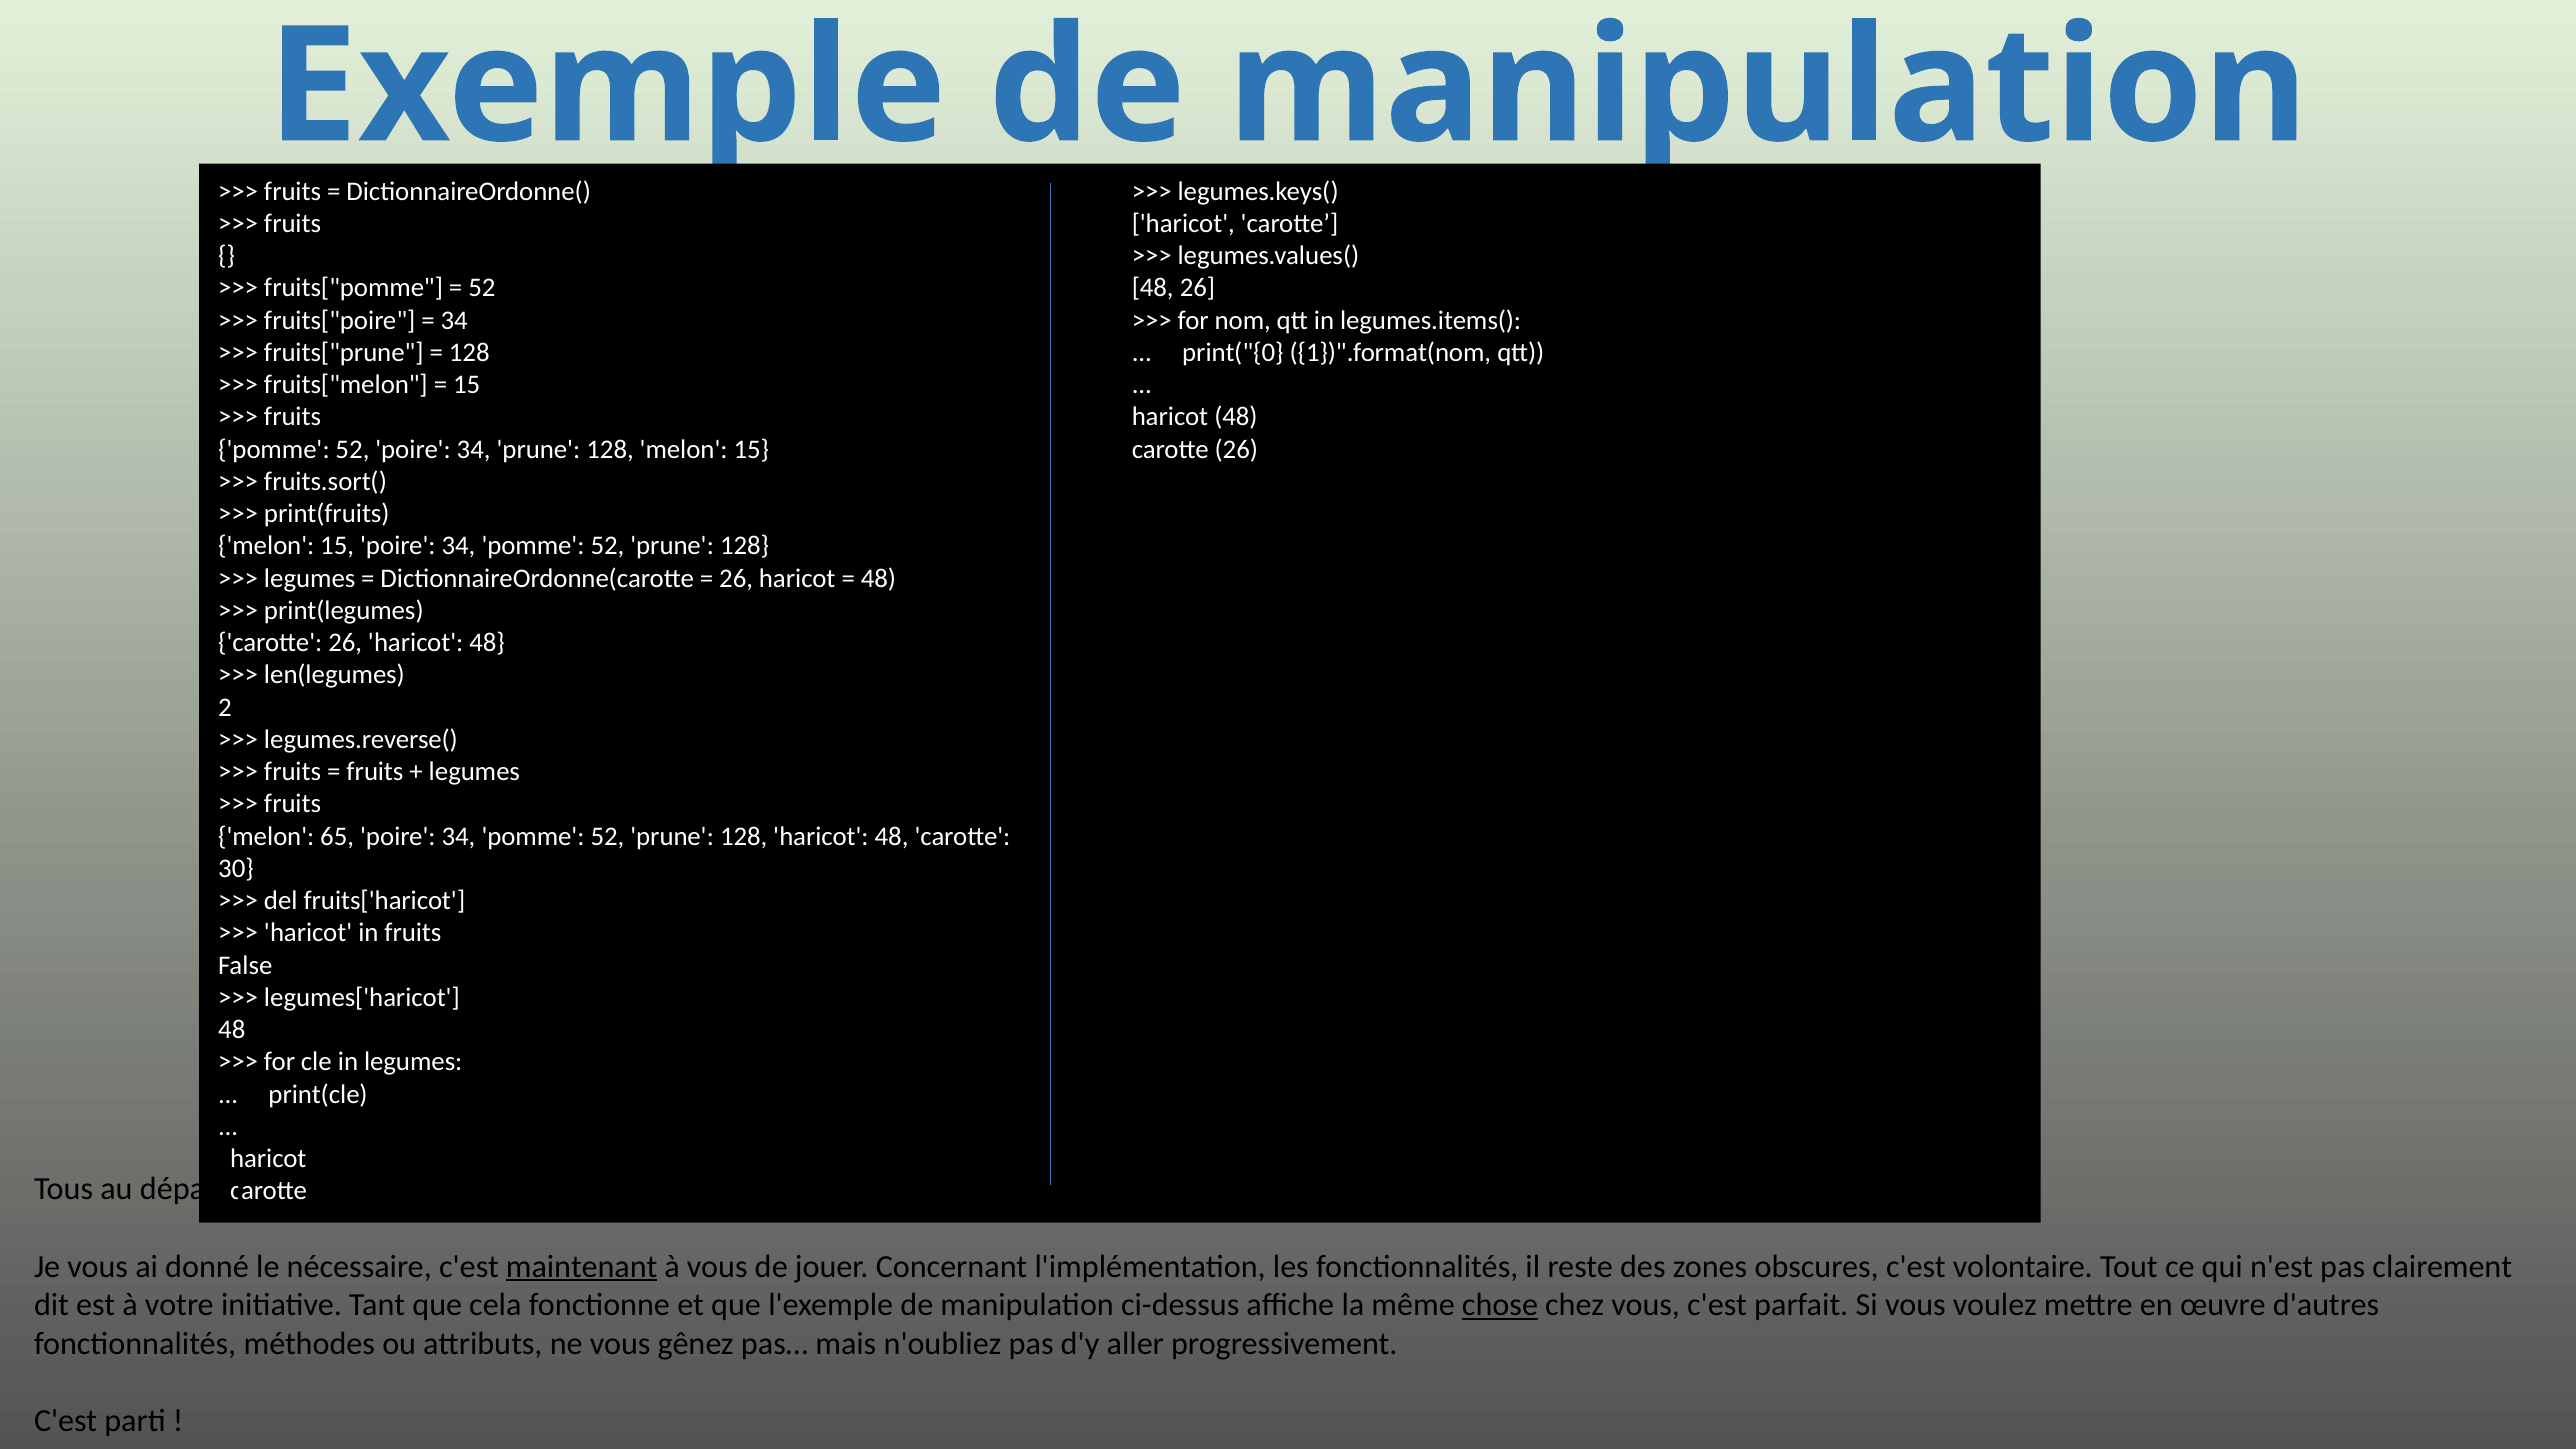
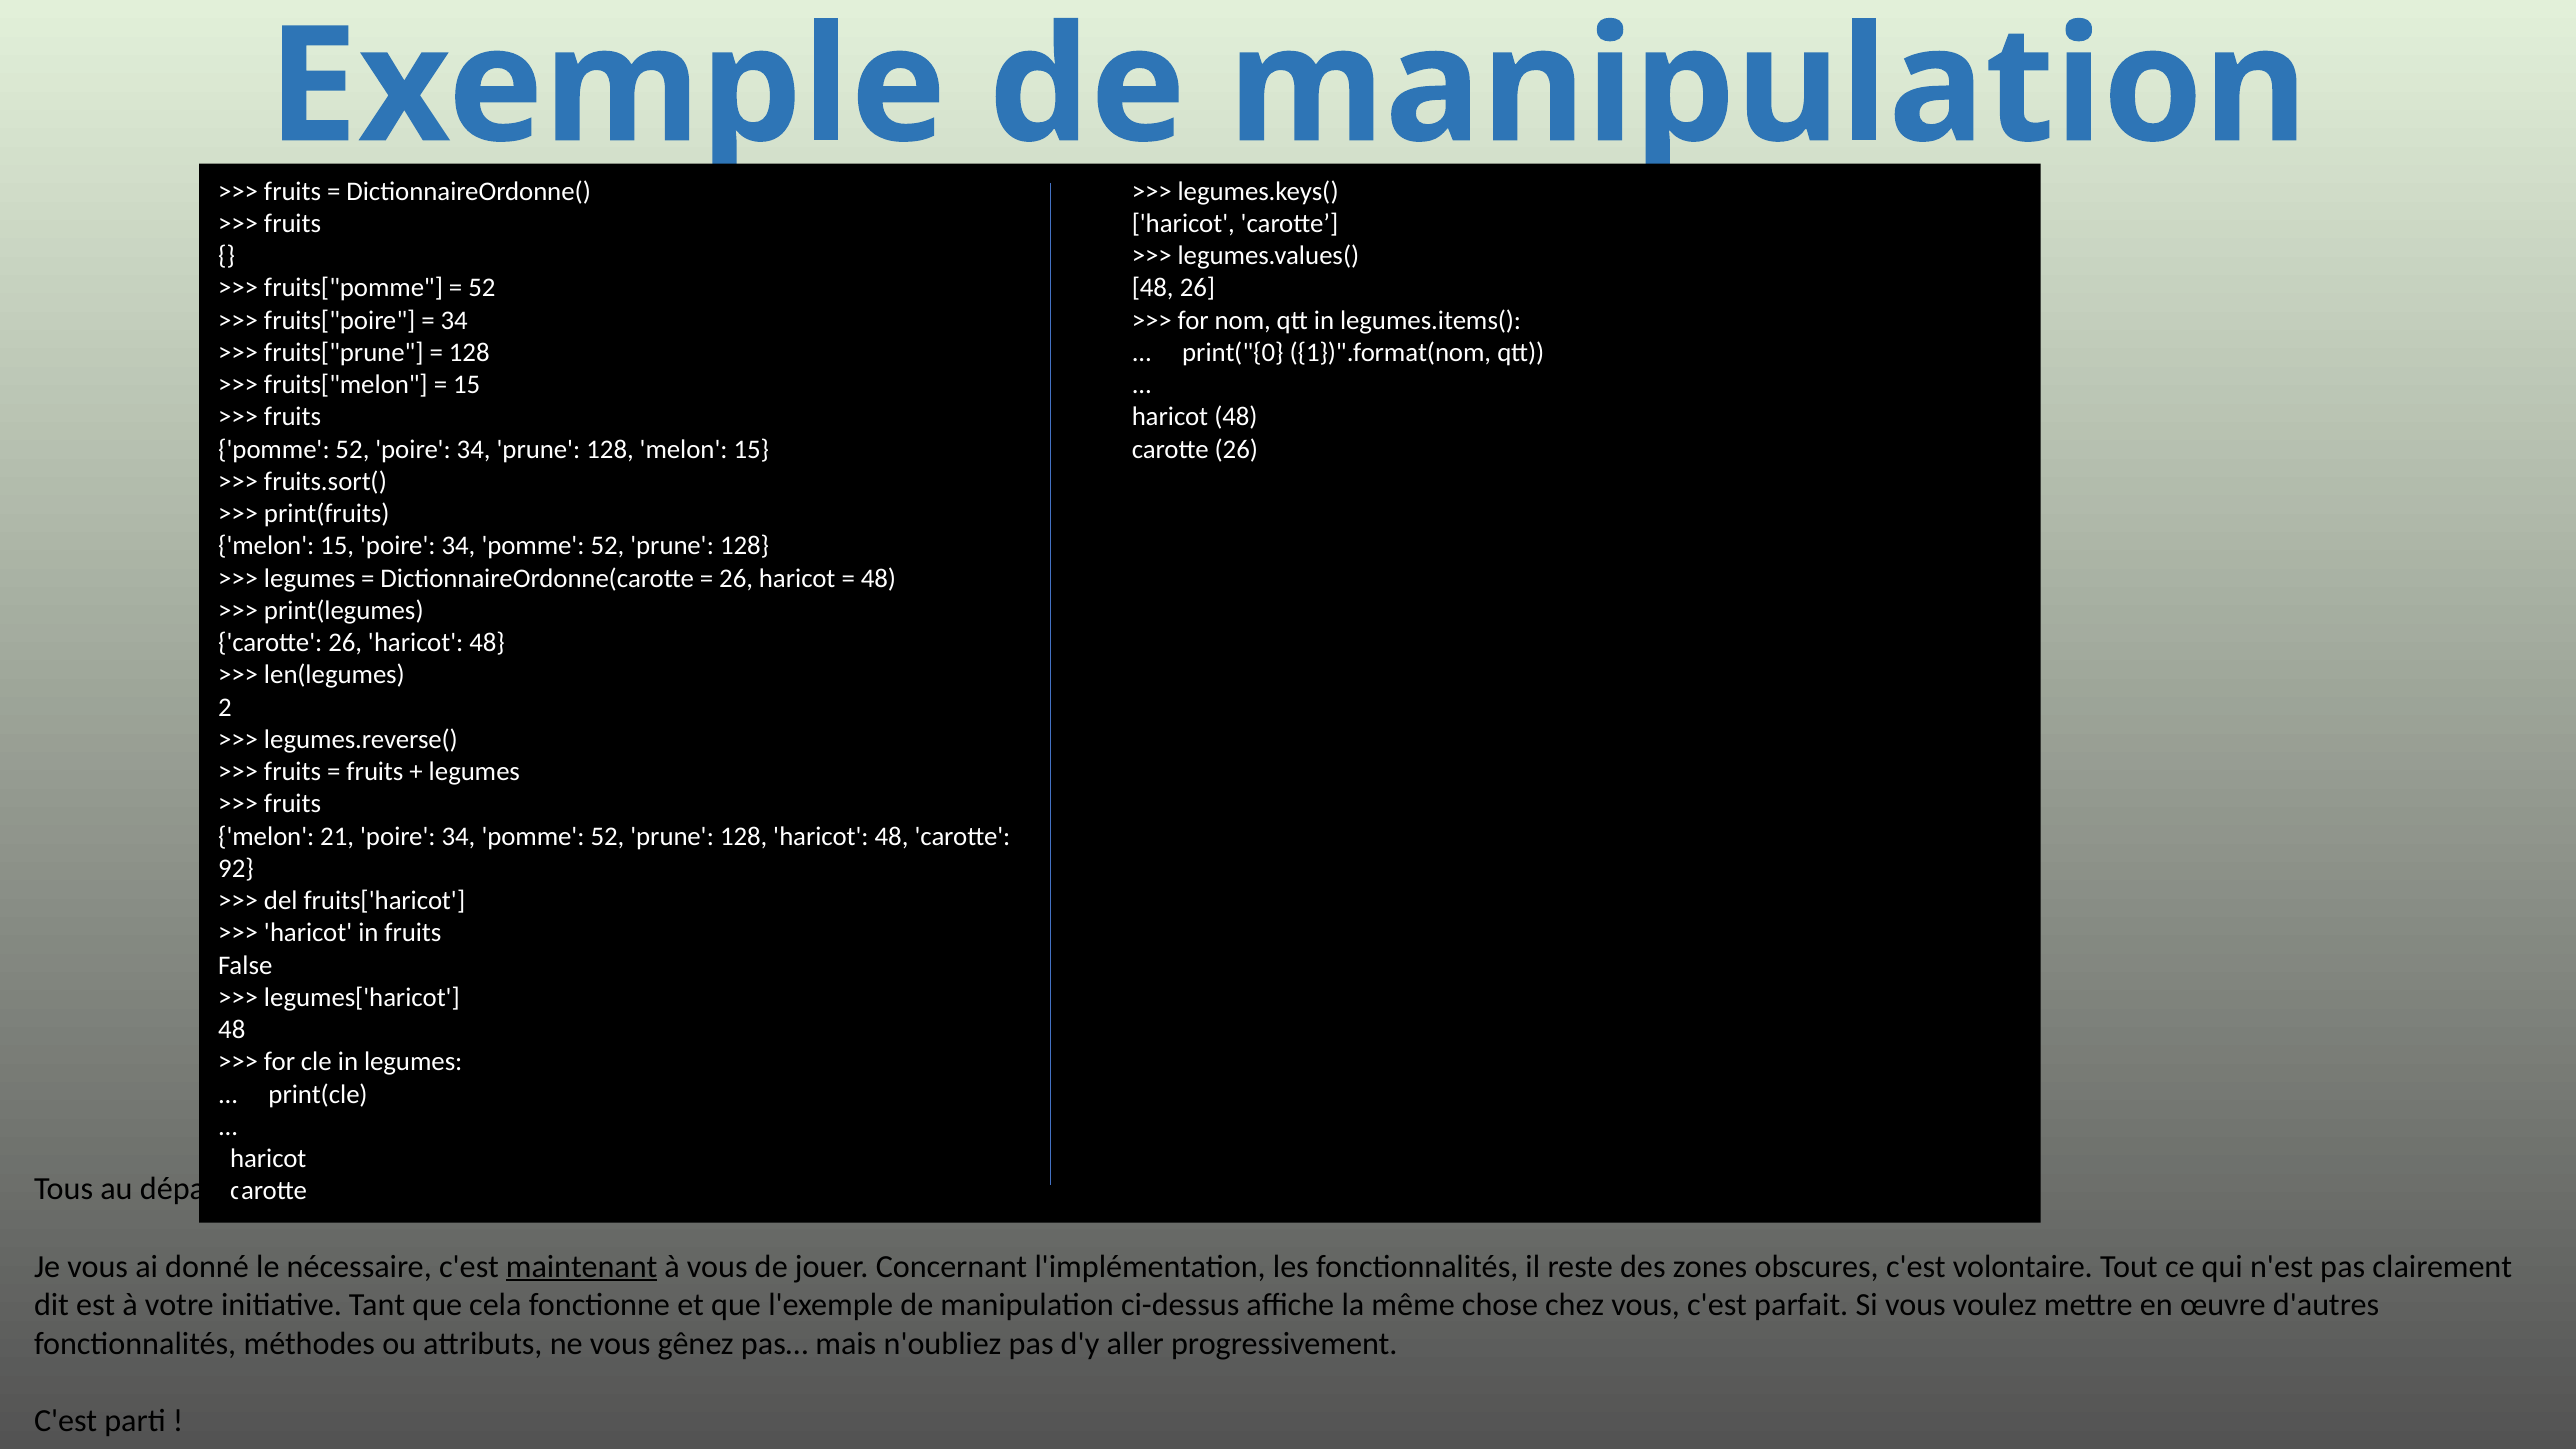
65: 65 -> 21
30: 30 -> 92
chose underline: present -> none
